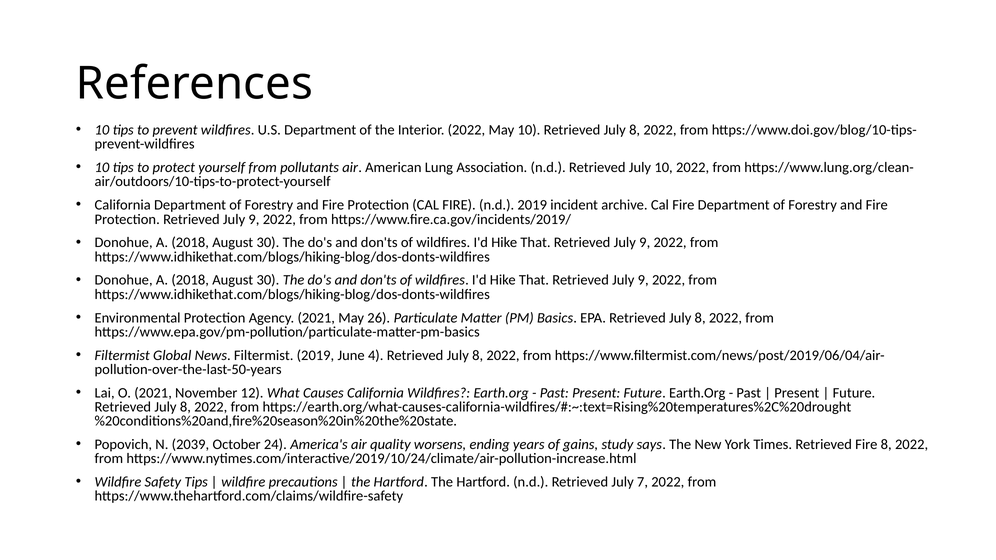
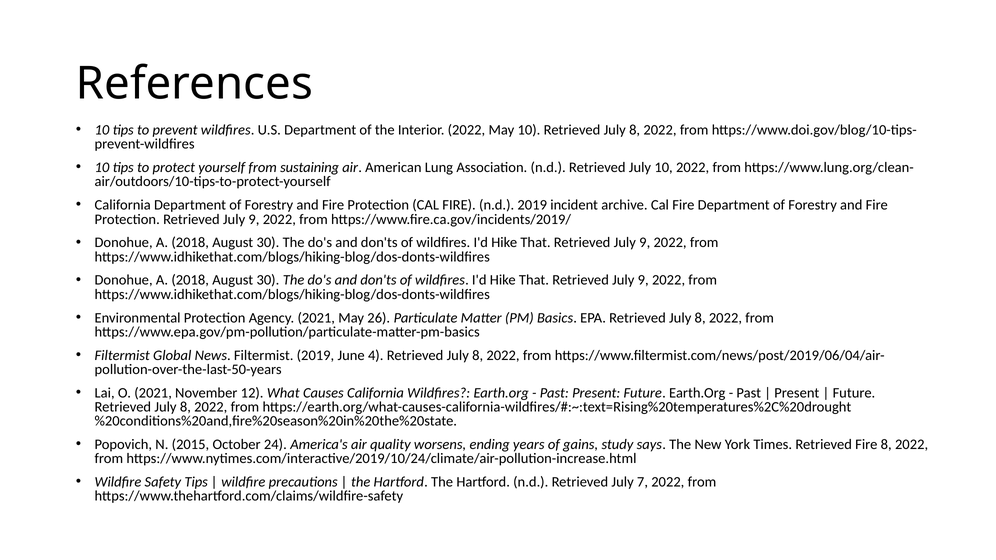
pollutants: pollutants -> sustaining
2039: 2039 -> 2015
